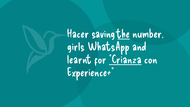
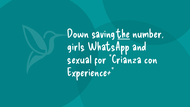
Hacer: Hacer -> Down
learnt: learnt -> sexual
Crianza underline: present -> none
